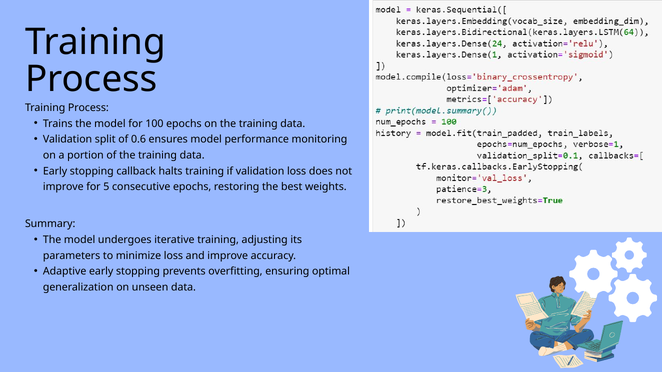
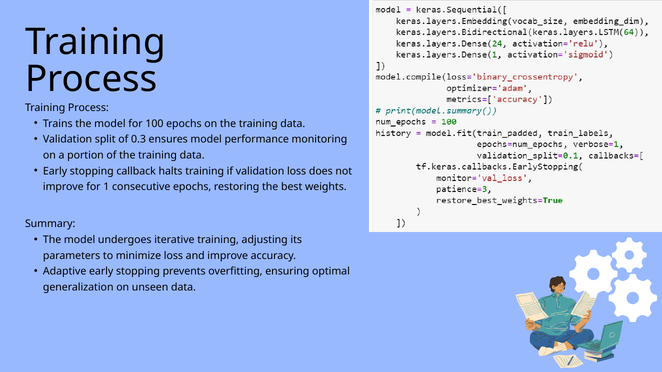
0.6: 0.6 -> 0.3
5: 5 -> 1
